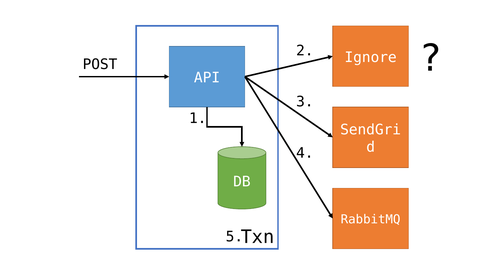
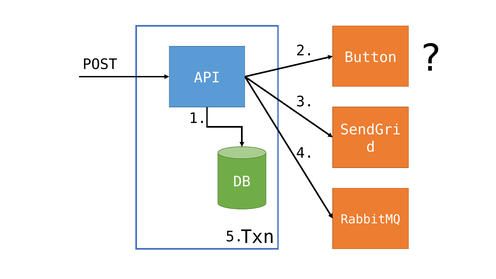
Ignore: Ignore -> Button
